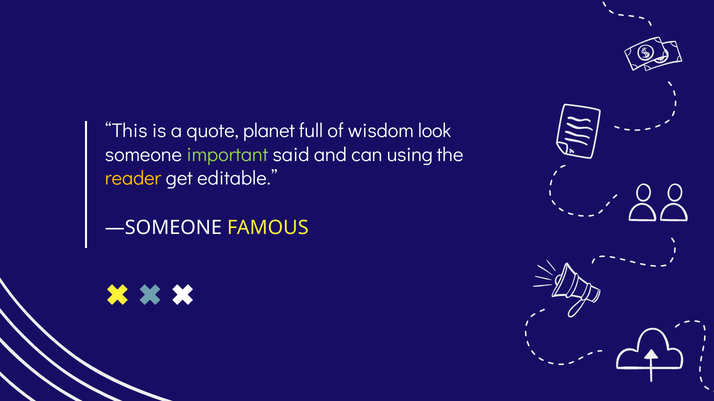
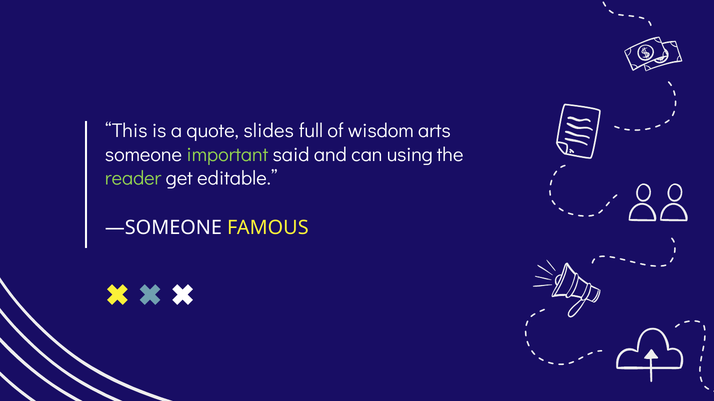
planet: planet -> slides
look: look -> arts
reader colour: yellow -> light green
